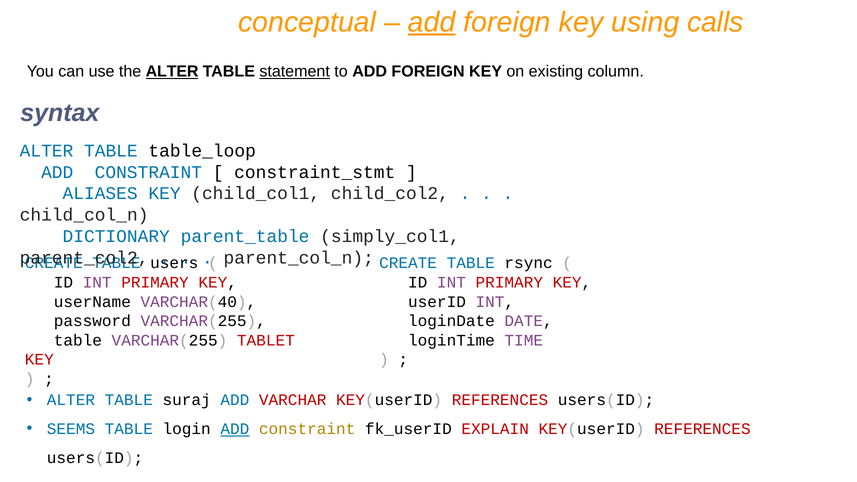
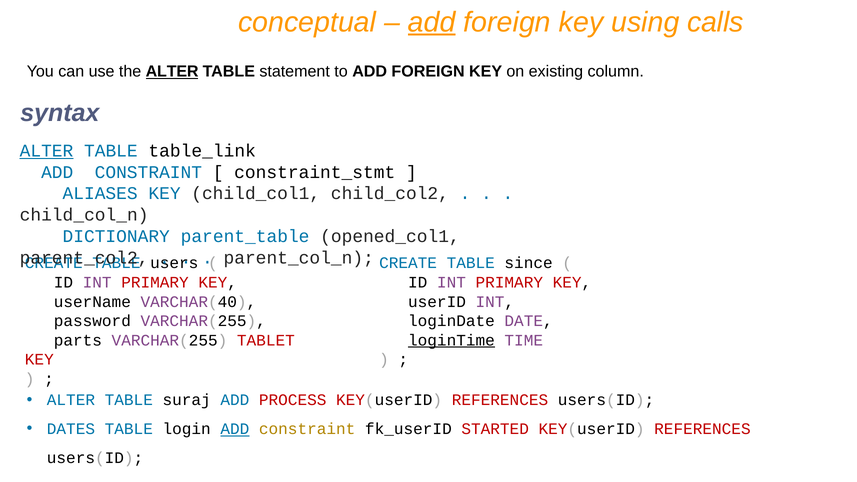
statement underline: present -> none
ALTER at (47, 151) underline: none -> present
table_loop: table_loop -> table_link
simply_col1: simply_col1 -> opened_col1
rsync: rsync -> since
table at (78, 340): table -> parts
loginTime underline: none -> present
VARCHAR: VARCHAR -> PROCESS
SEEMS: SEEMS -> DATES
EXPLAIN: EXPLAIN -> STARTED
